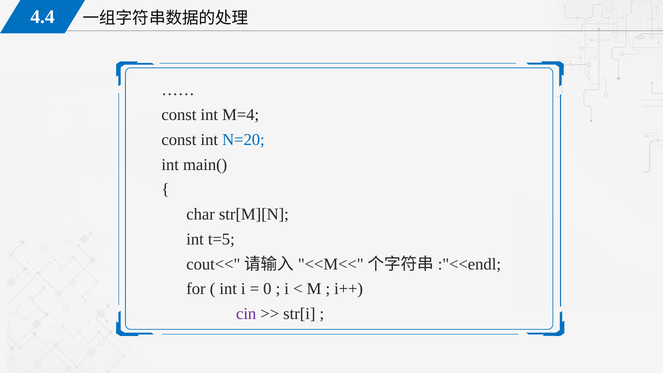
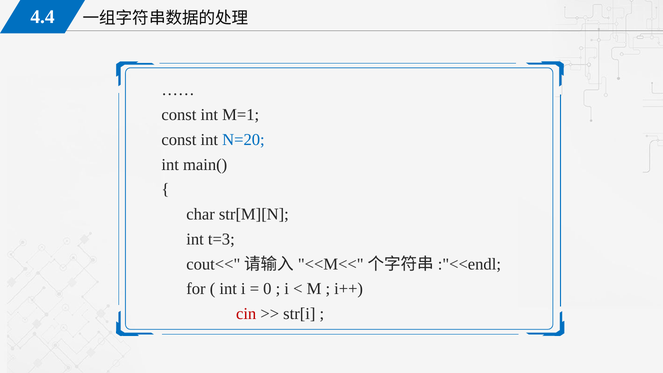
M=4: M=4 -> M=1
t=5: t=5 -> t=3
cin colour: purple -> red
